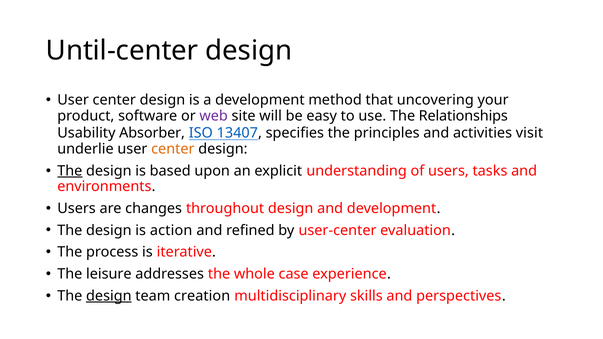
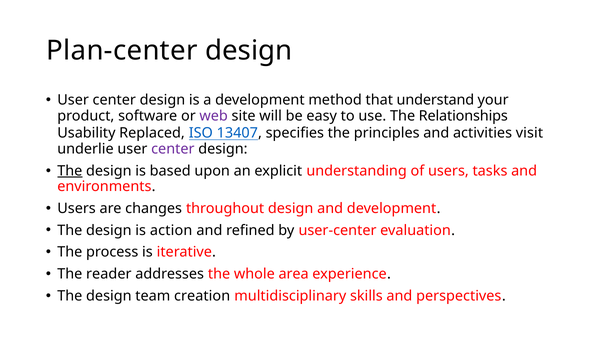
Until-center: Until-center -> Plan-center
uncovering: uncovering -> understand
Absorber: Absorber -> Replaced
center at (173, 149) colour: orange -> purple
leisure: leisure -> reader
case: case -> area
design at (109, 296) underline: present -> none
